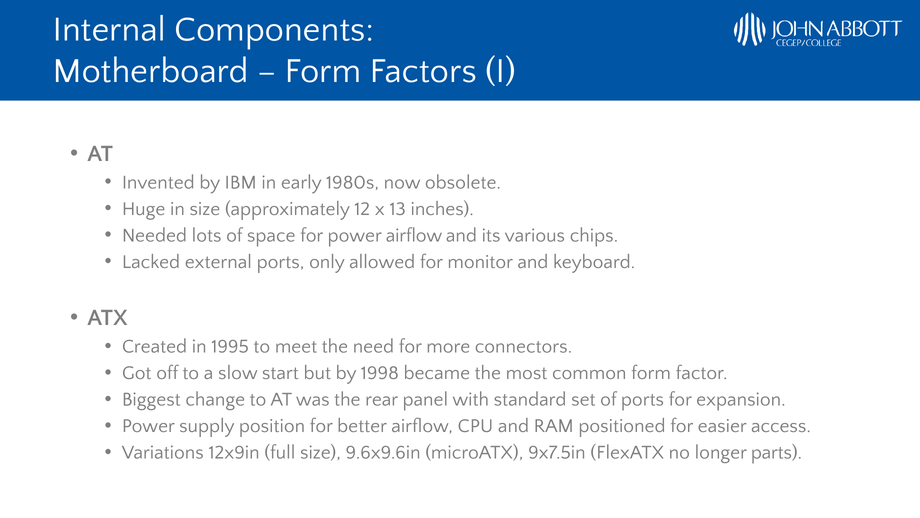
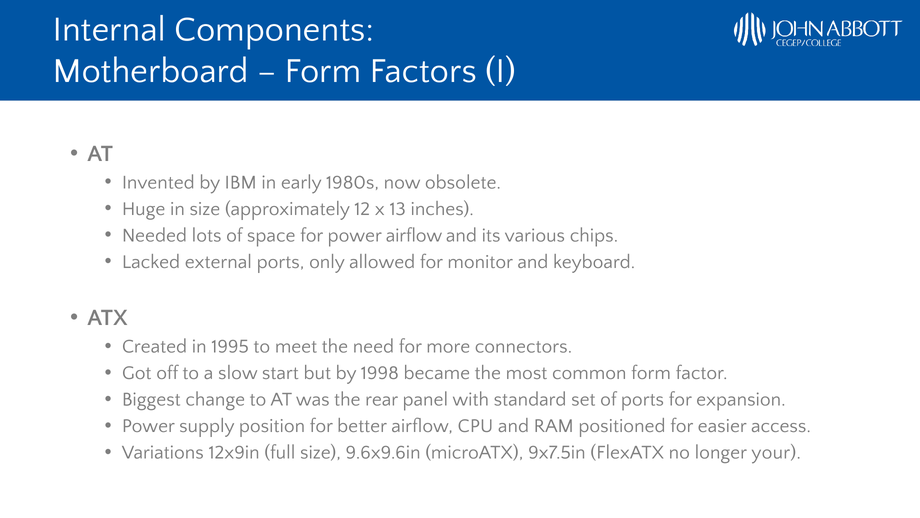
parts: parts -> your
